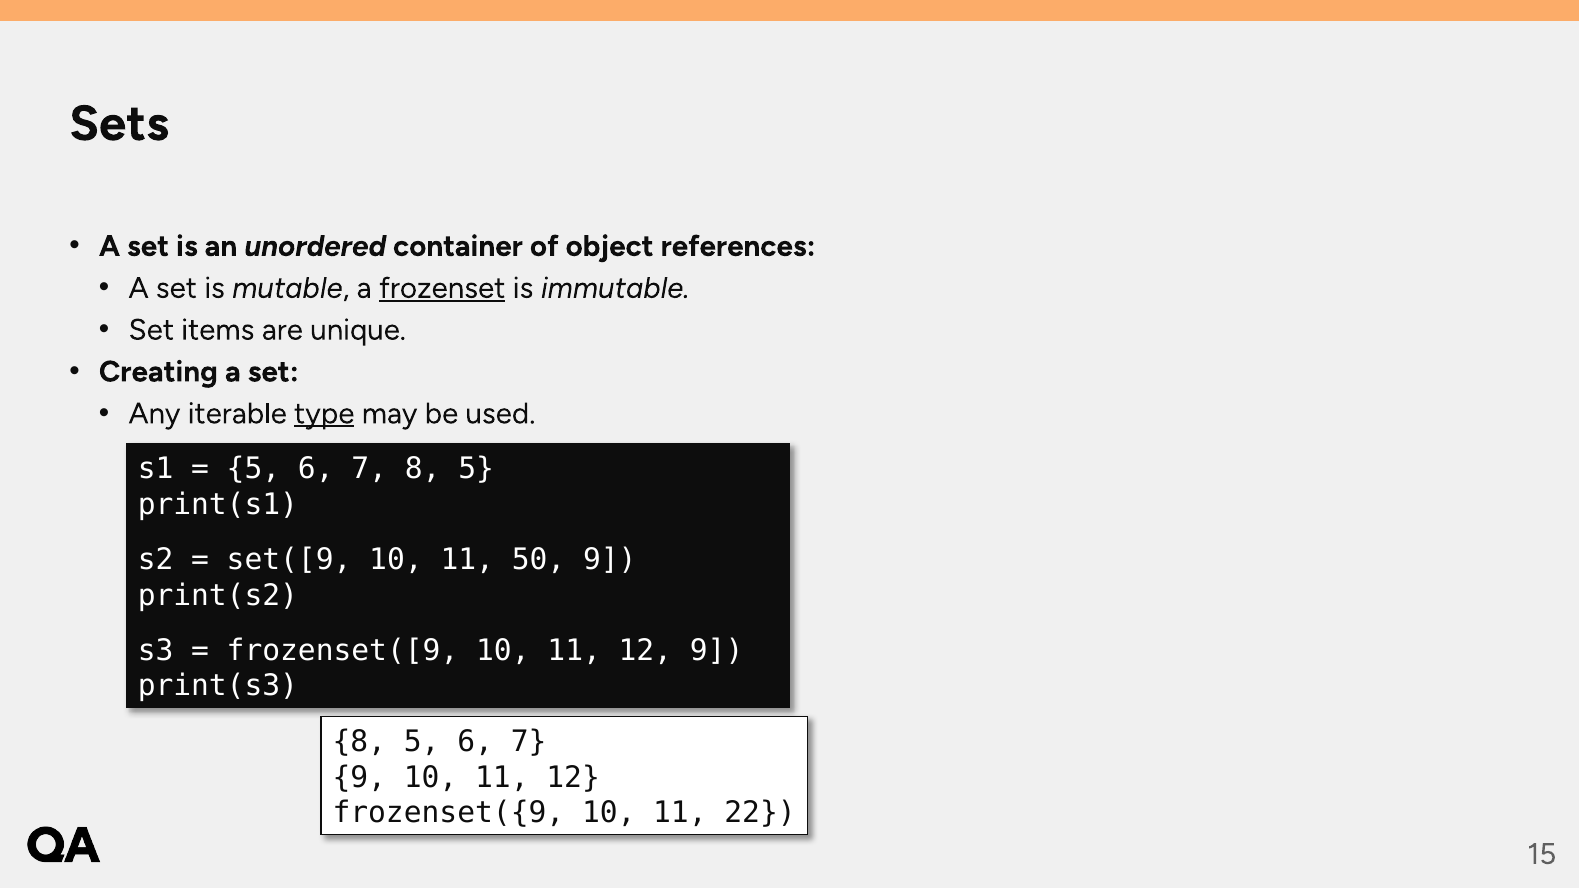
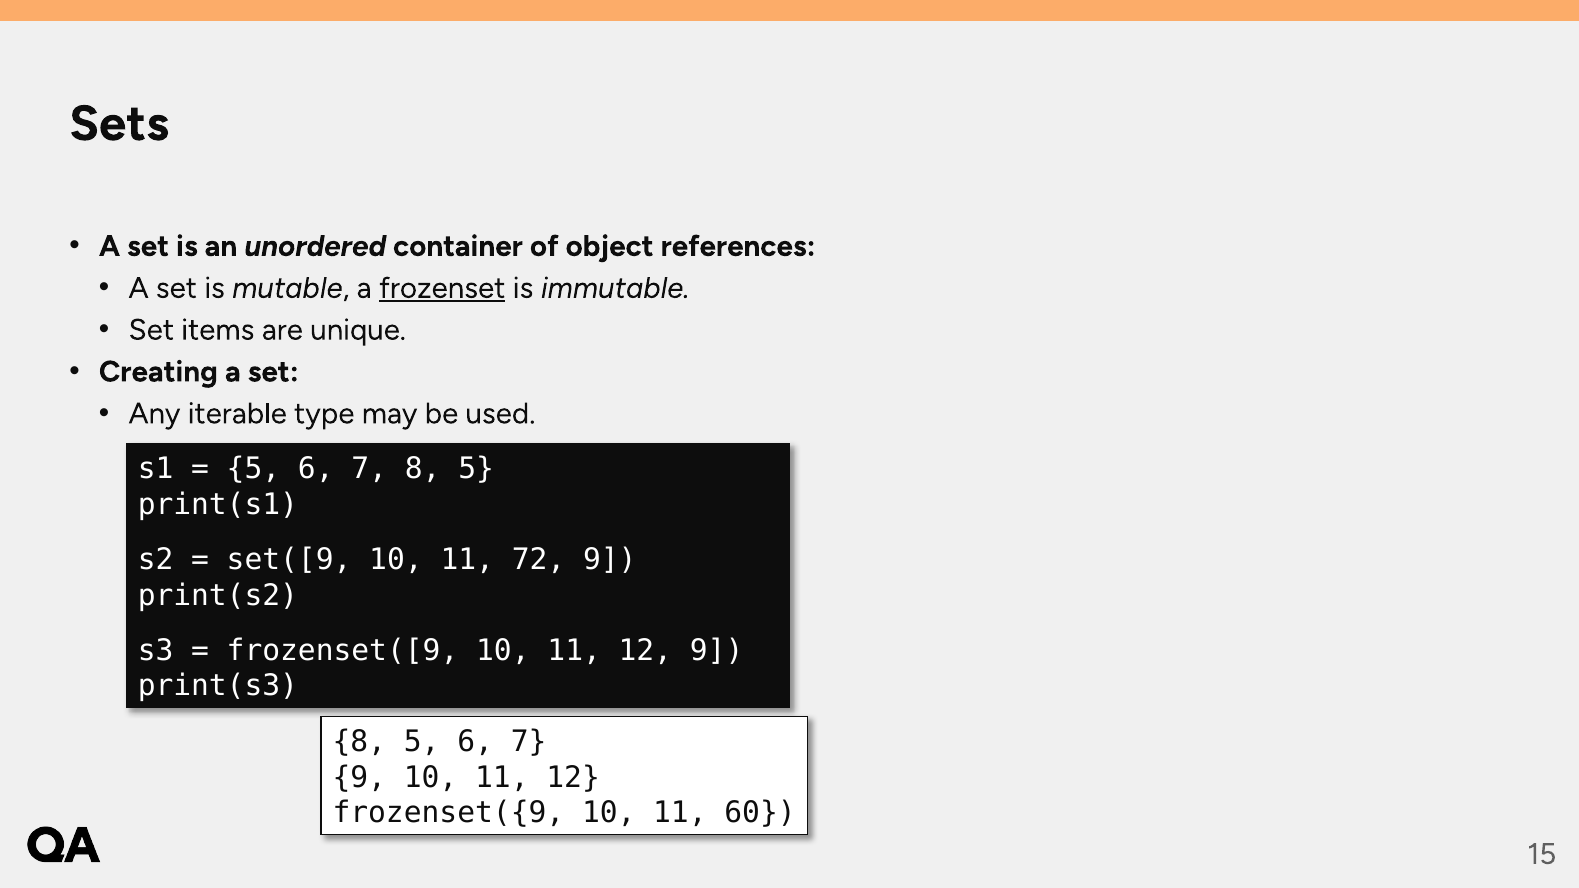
type underline: present -> none
50: 50 -> 72
22: 22 -> 60
